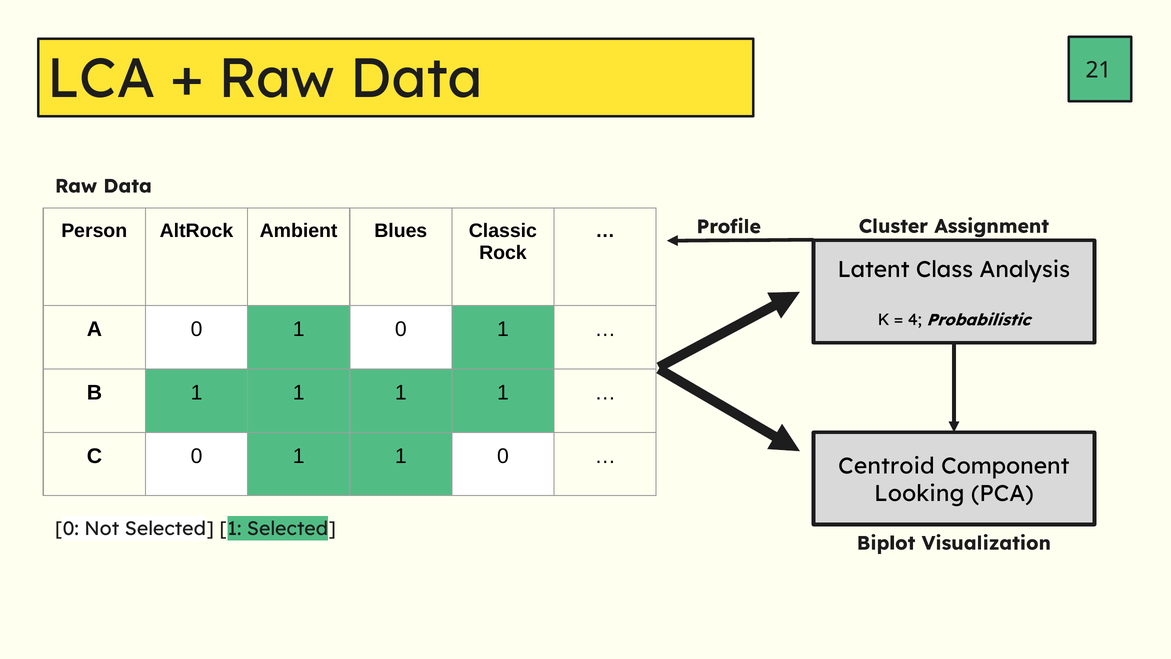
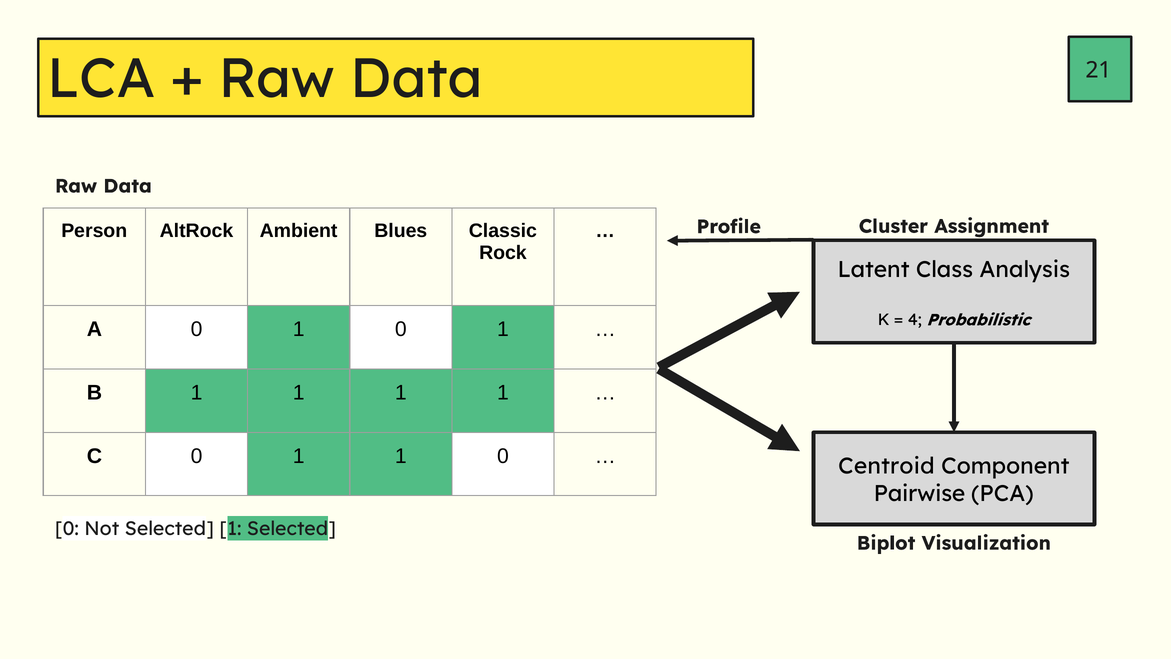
Looking: Looking -> Pairwise
